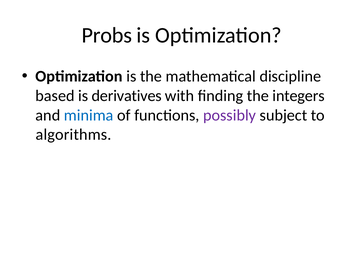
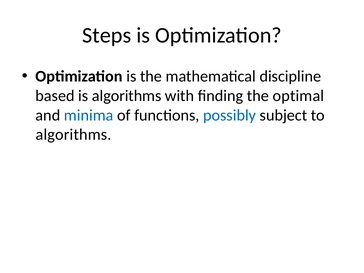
Probs: Probs -> Steps
is derivatives: derivatives -> algorithms
integers: integers -> optimal
possibly colour: purple -> blue
